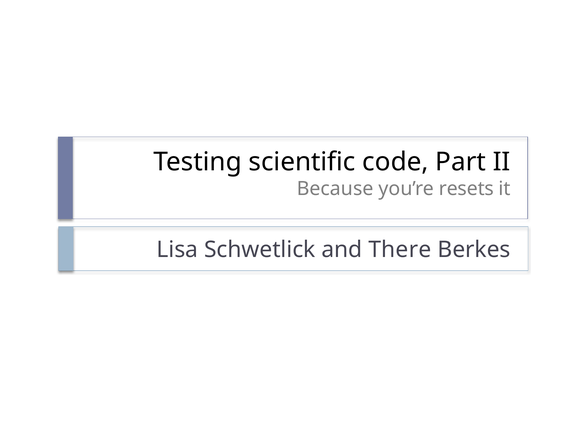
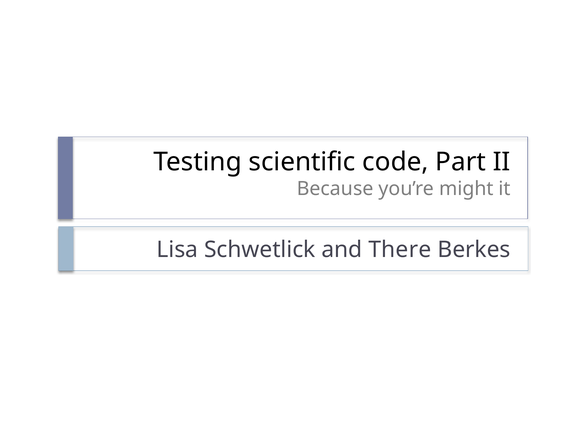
resets: resets -> might
